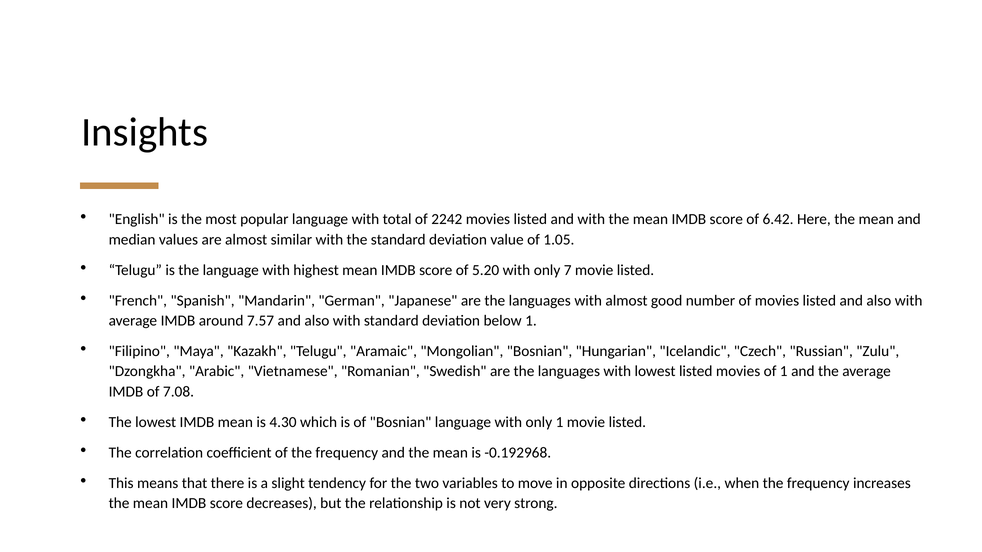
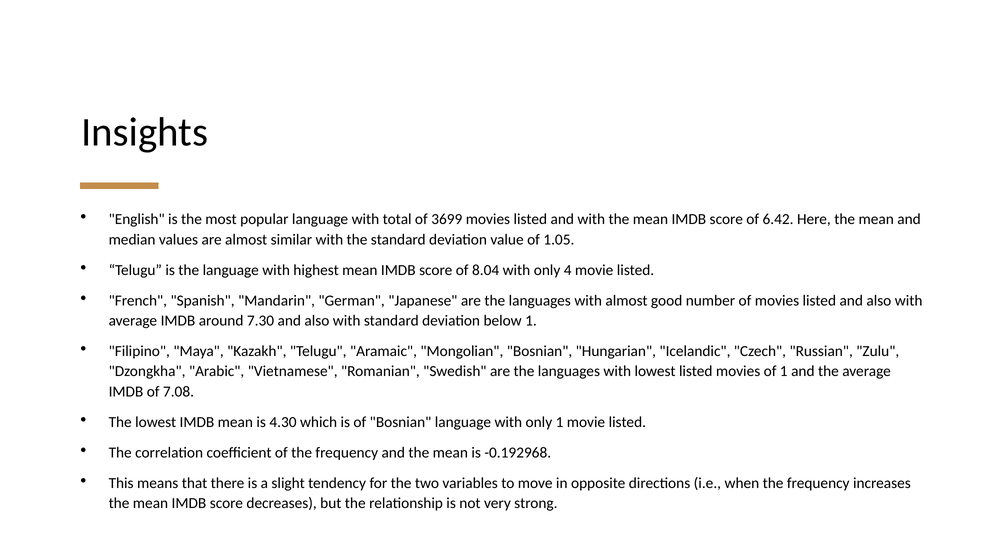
2242: 2242 -> 3699
5.20: 5.20 -> 8.04
7: 7 -> 4
7.57: 7.57 -> 7.30
